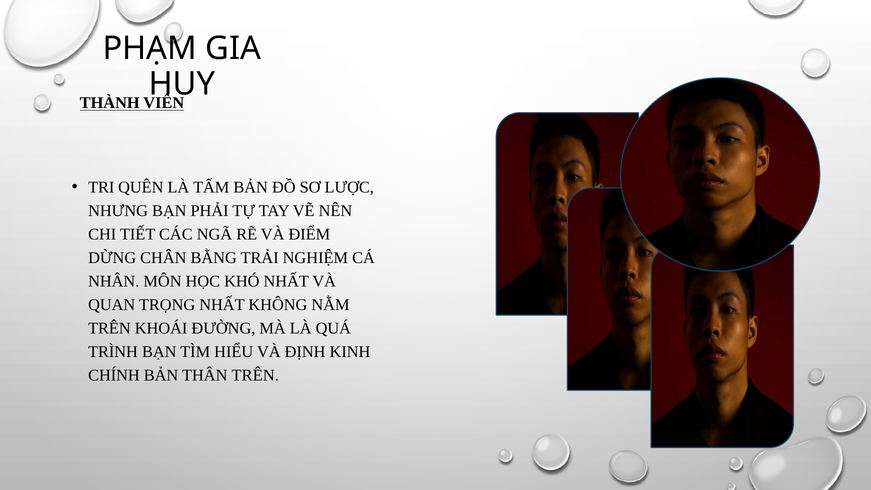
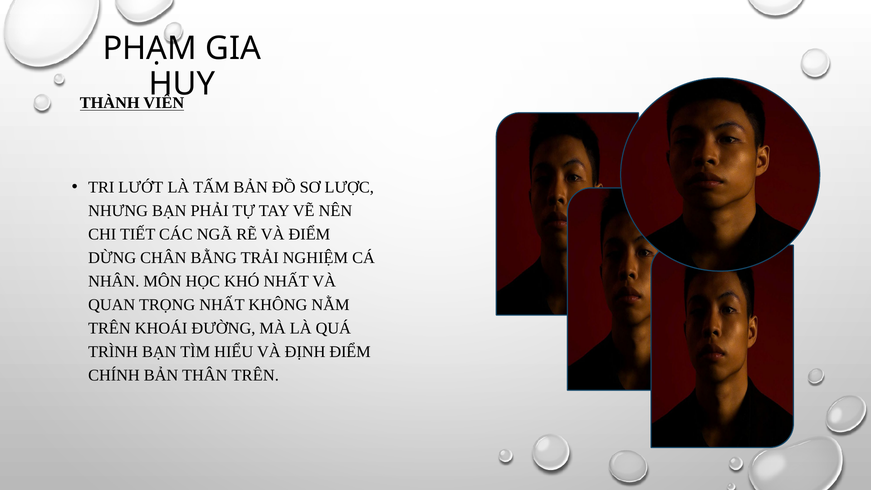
QUÊN: QUÊN -> LƯỚT
ĐỊNH KINH: KINH -> ĐIỂM
